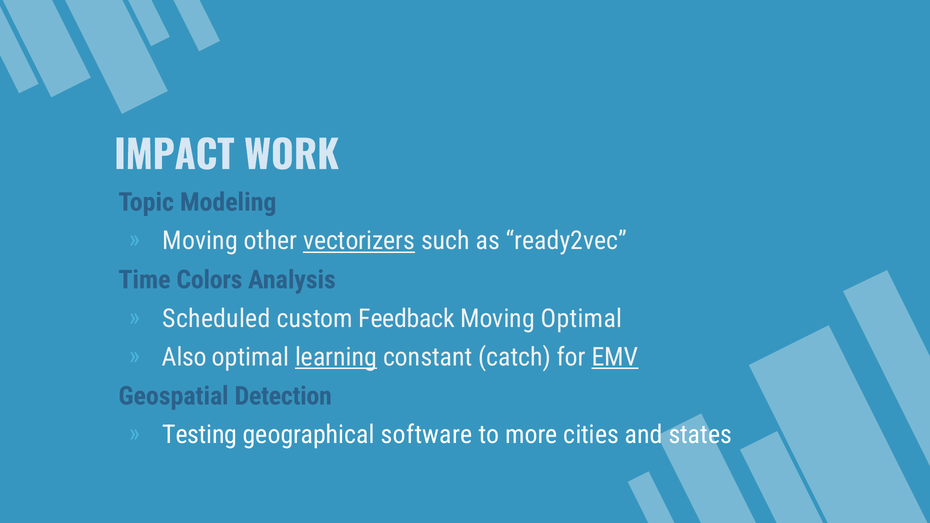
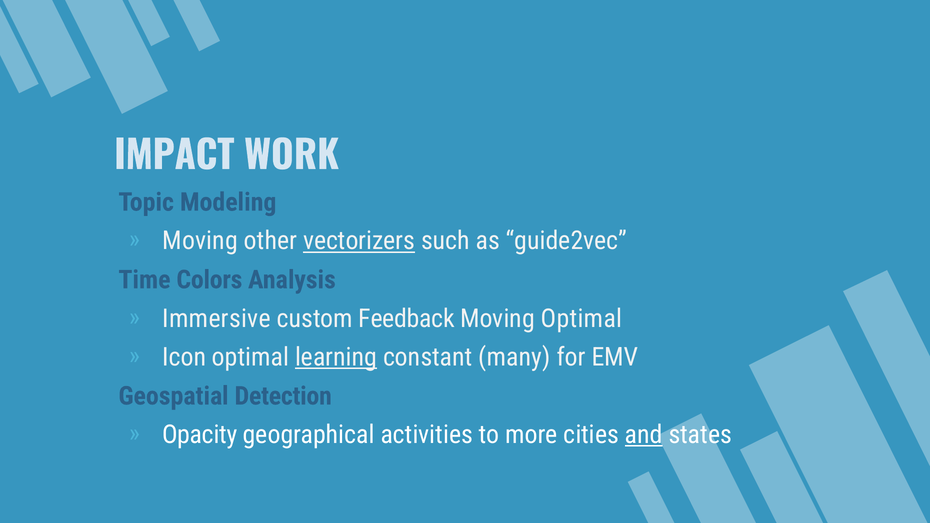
ready2vec: ready2vec -> guide2vec
Scheduled: Scheduled -> Immersive
Also: Also -> Icon
catch: catch -> many
EMV underline: present -> none
Testing: Testing -> Opacity
software: software -> activities
and underline: none -> present
